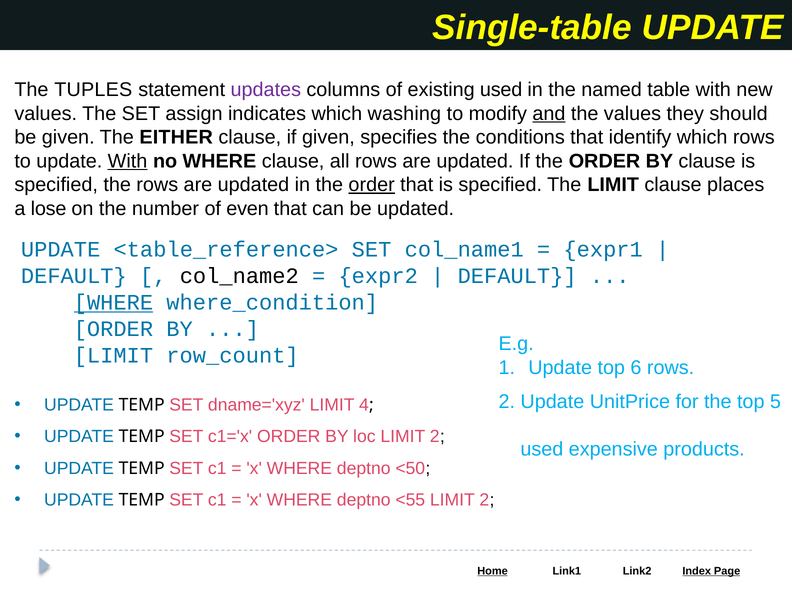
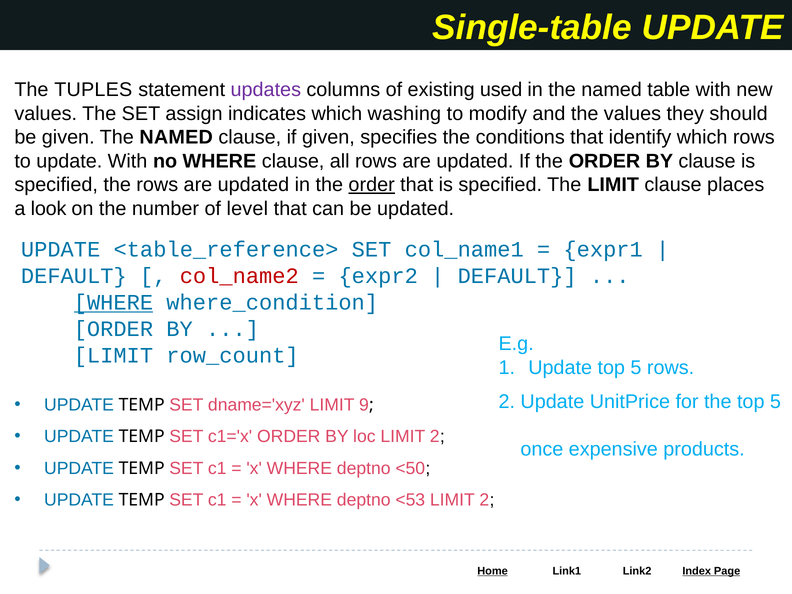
and underline: present -> none
given The EITHER: EITHER -> NAMED
With at (128, 161) underline: present -> none
lose: lose -> look
even: even -> level
col_name2 colour: black -> red
Update top 6: 6 -> 5
4: 4 -> 9
used at (542, 449): used -> once
<55: <55 -> <53
